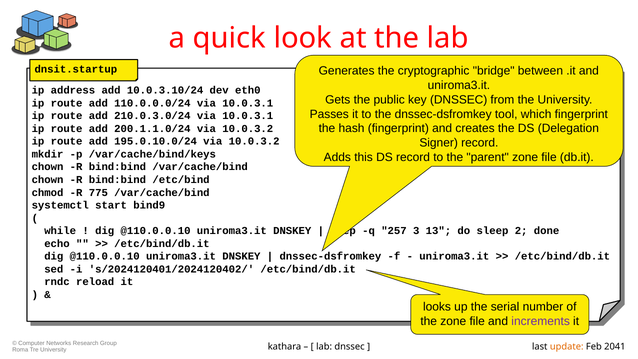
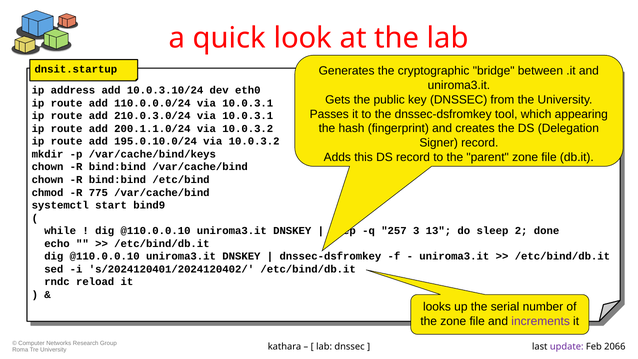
which fingerprint: fingerprint -> appearing
update colour: orange -> purple
2041: 2041 -> 2066
